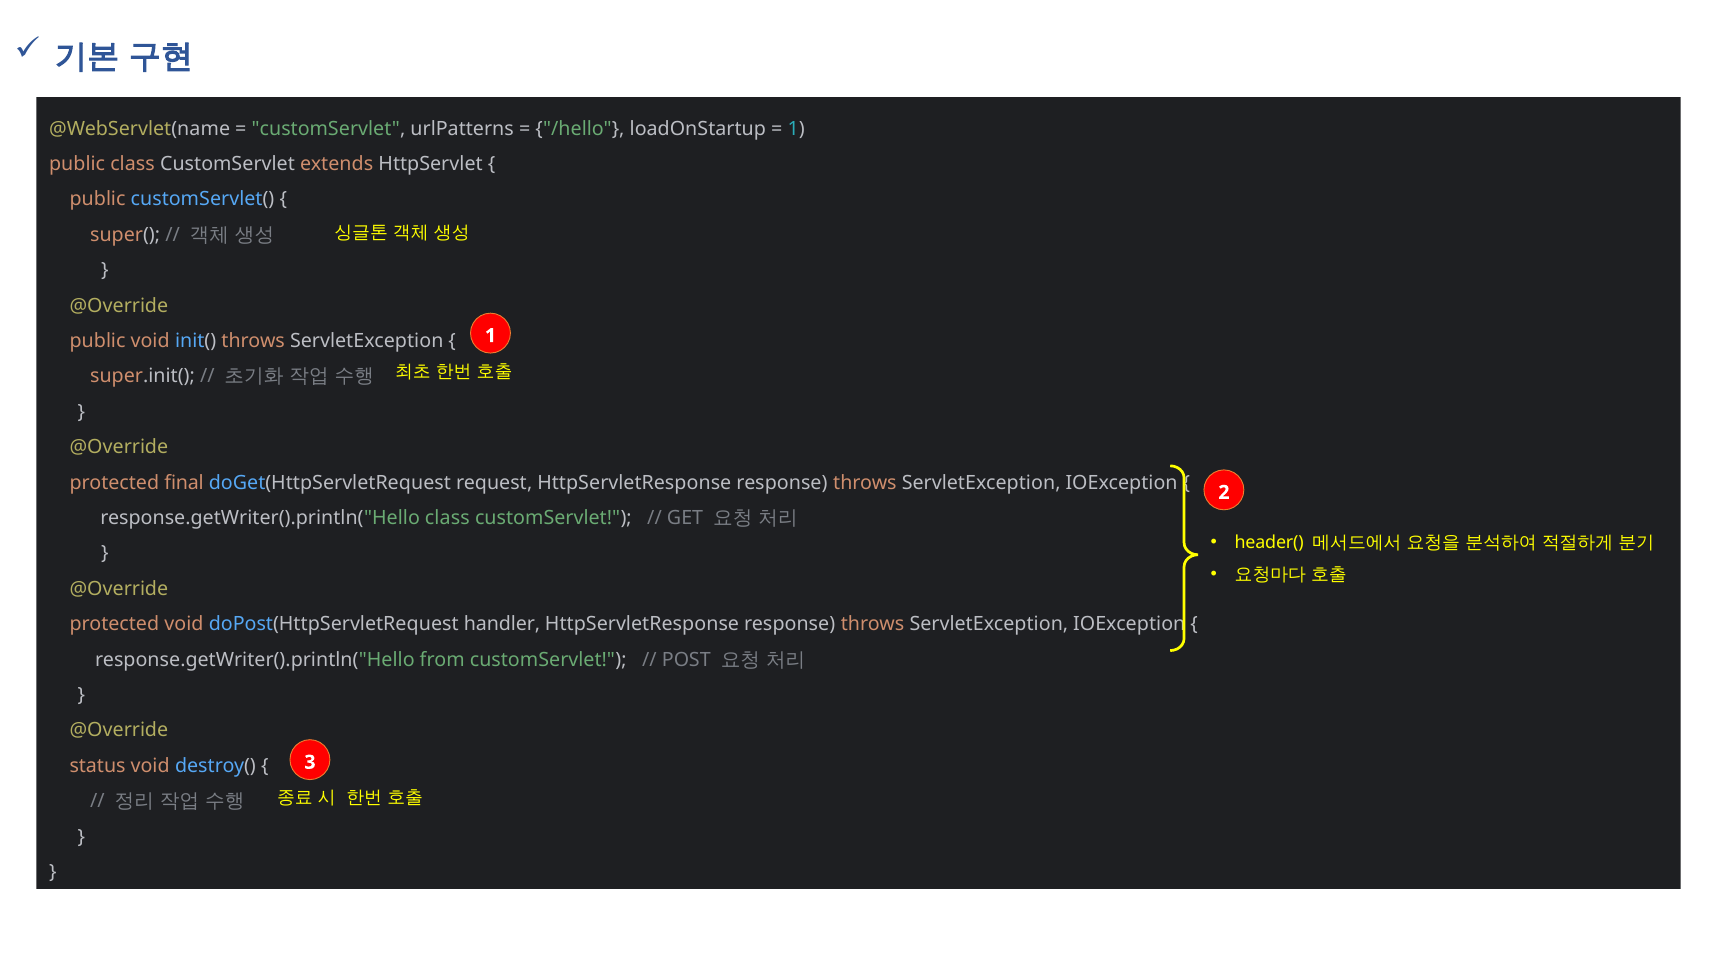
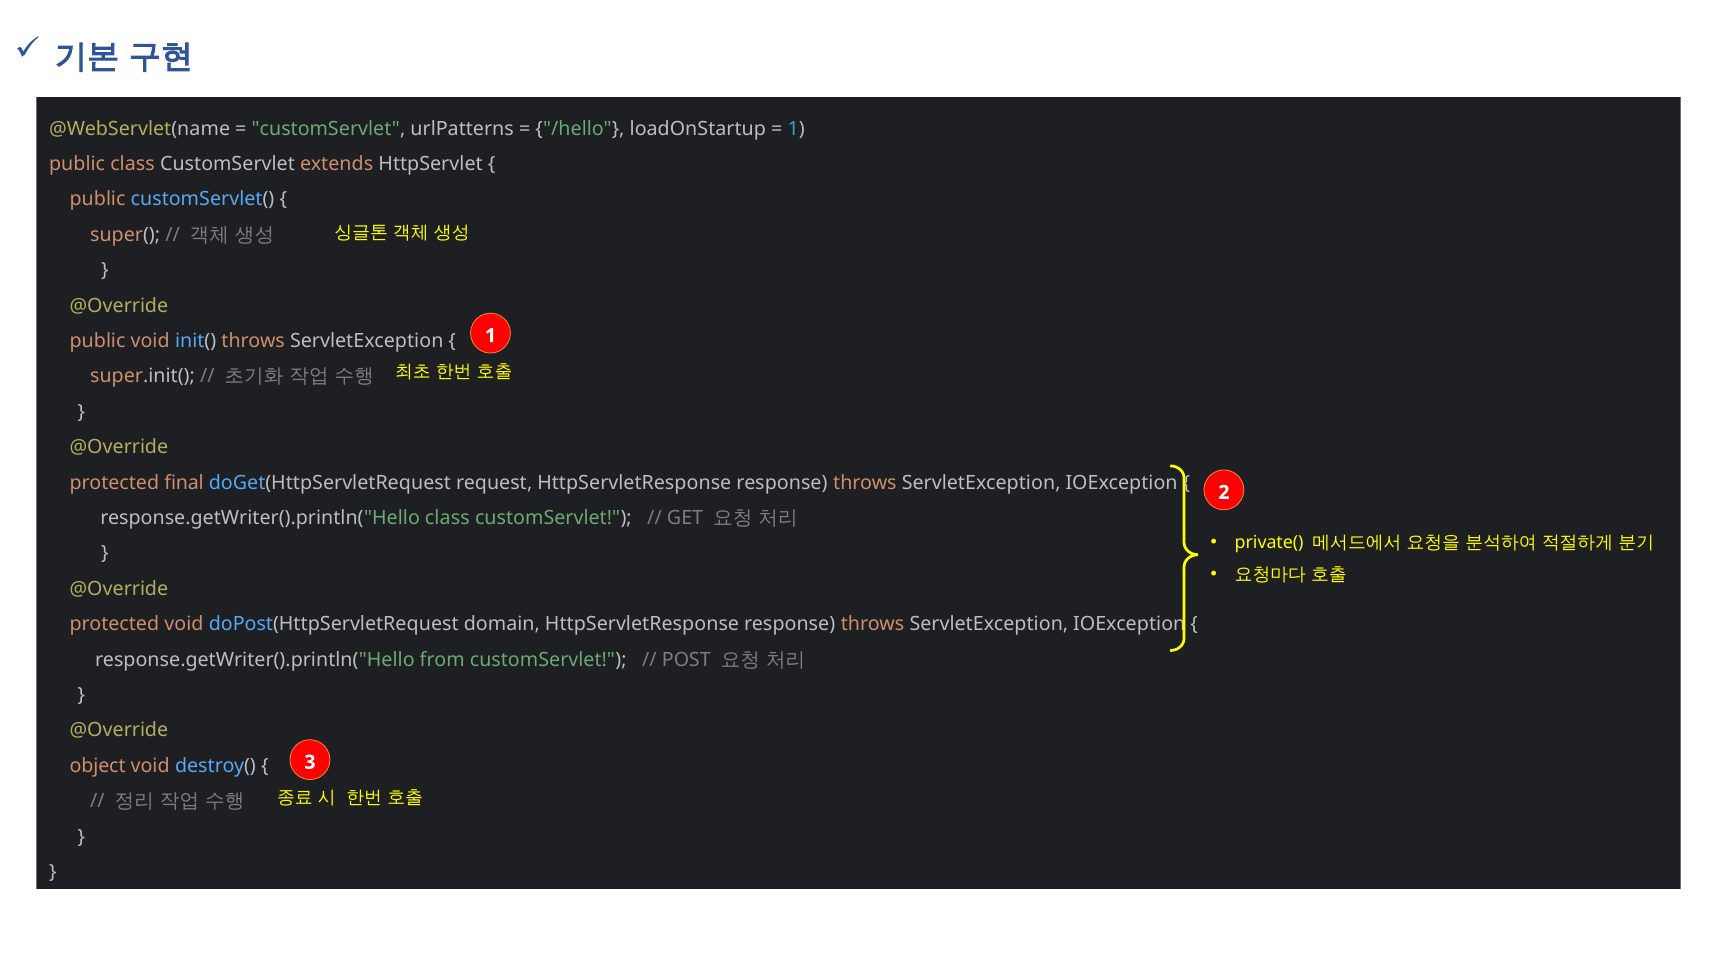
header(: header( -> private(
handler: handler -> domain
status: status -> object
